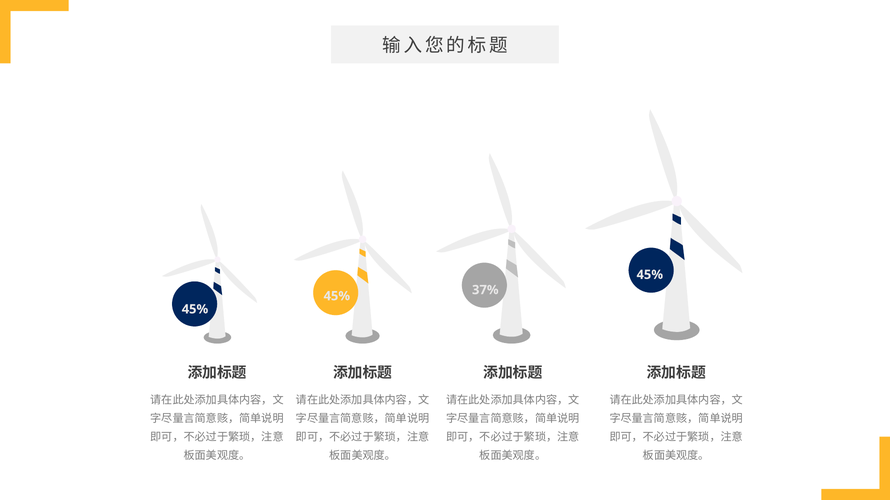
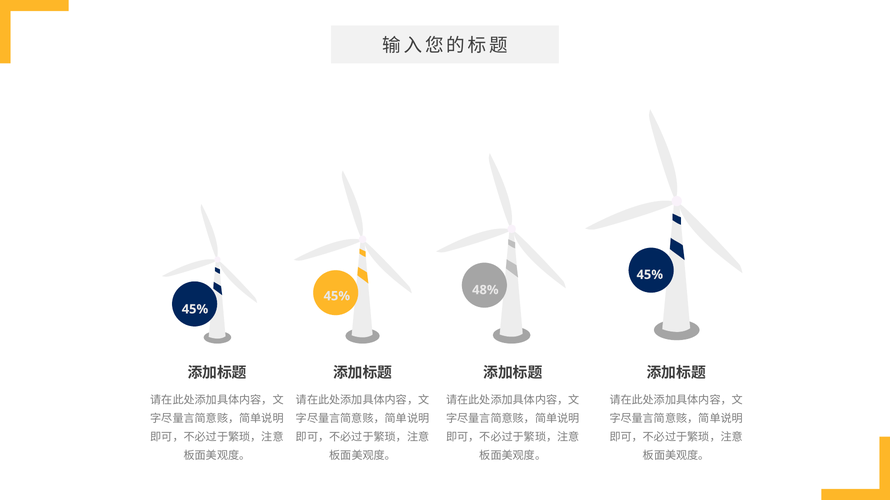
37%: 37% -> 48%
